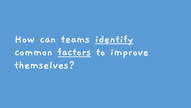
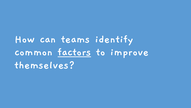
identify underline: present -> none
